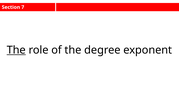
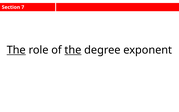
the at (73, 50) underline: none -> present
